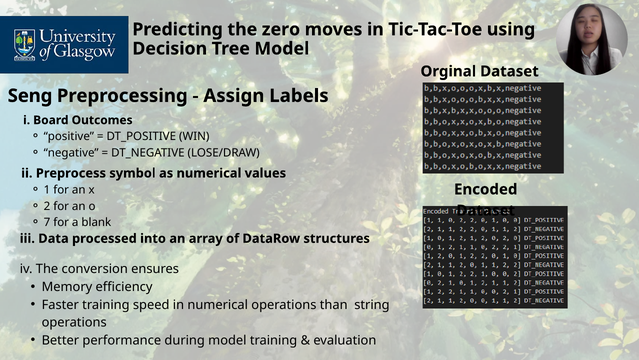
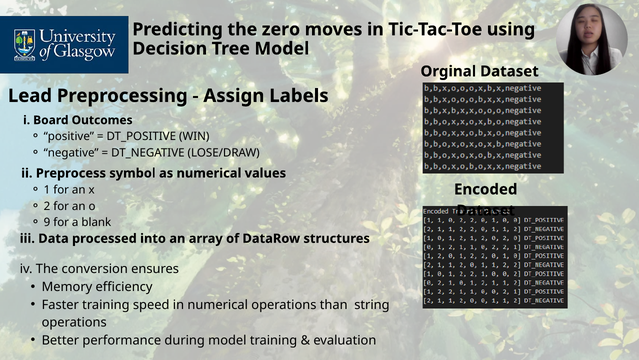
Seng: Seng -> Lead
7: 7 -> 9
